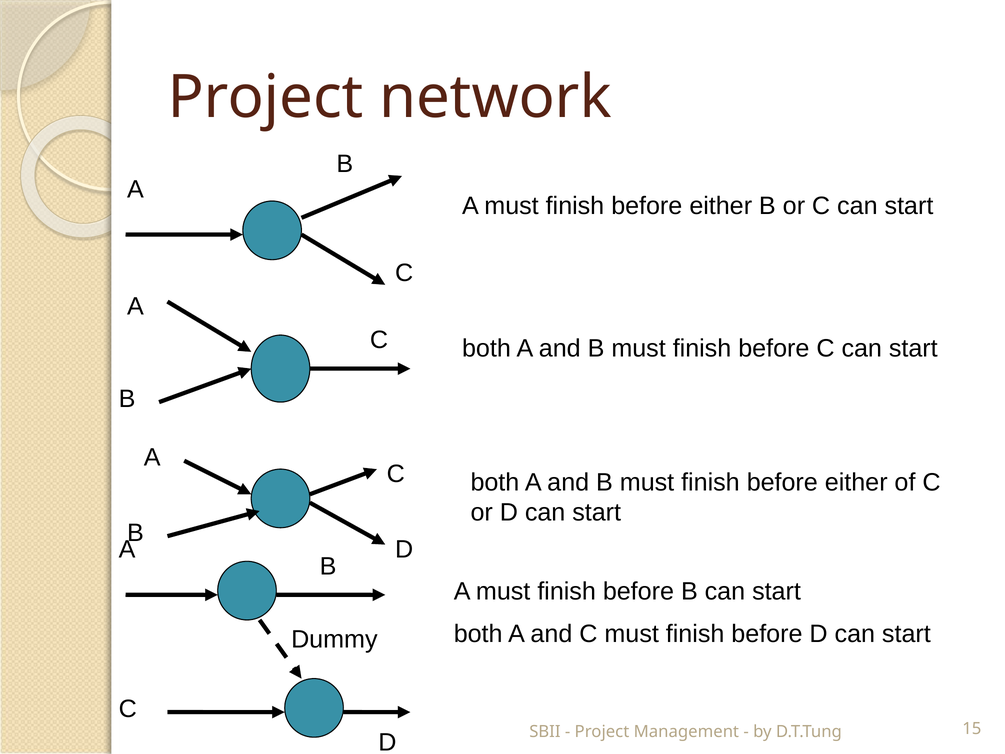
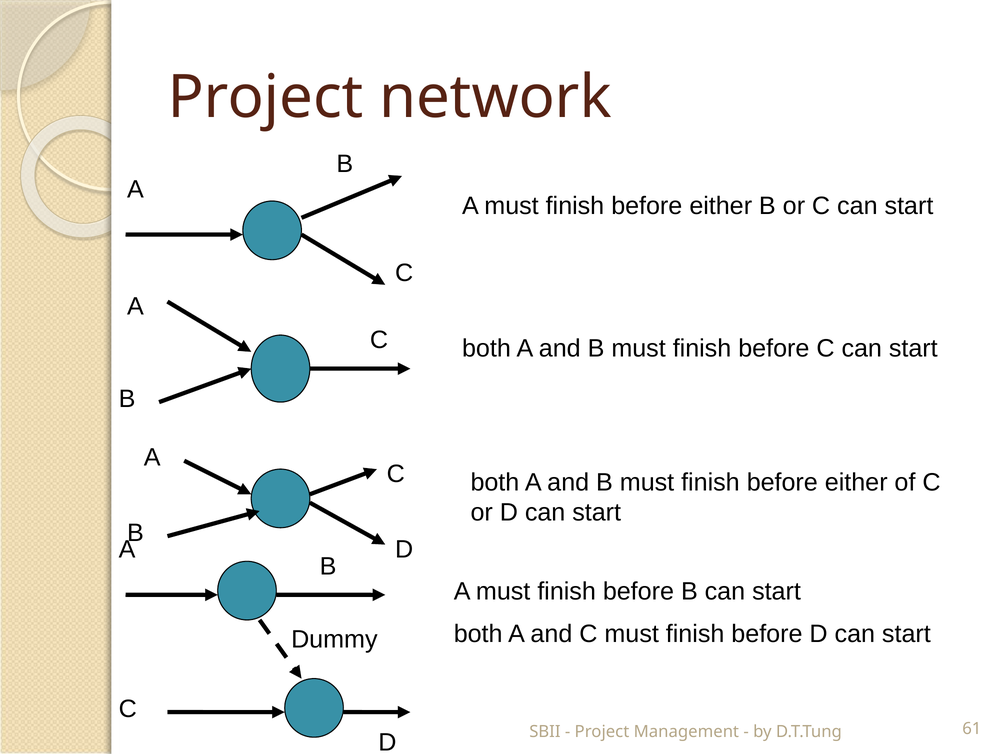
15: 15 -> 61
